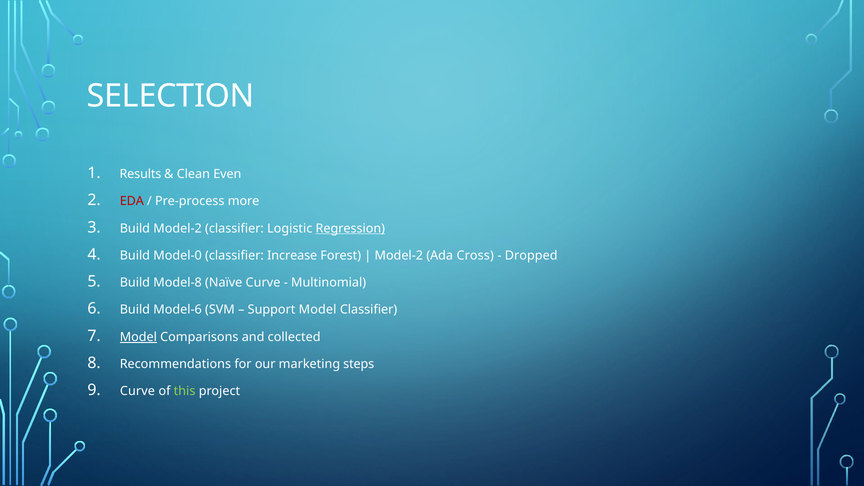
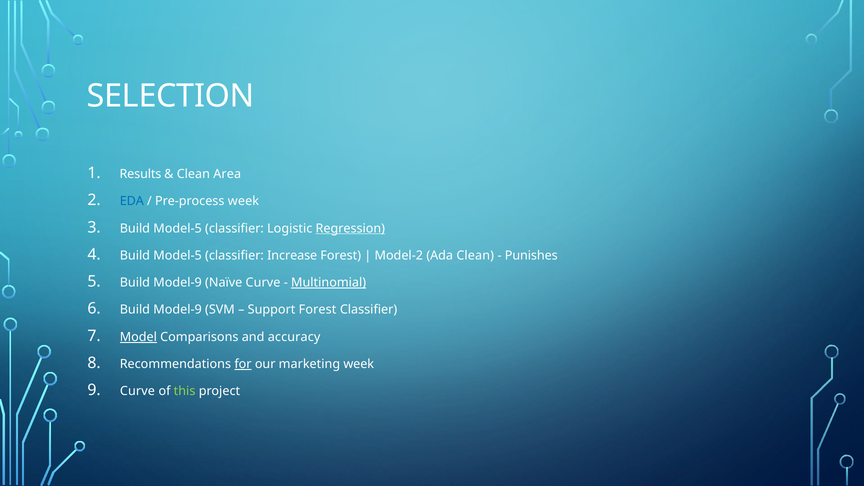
Even: Even -> Area
EDA colour: red -> blue
Pre-process more: more -> week
Model-2 at (178, 228): Model-2 -> Model-5
Model-0 at (178, 256): Model-0 -> Model-5
Ada Cross: Cross -> Clean
Dropped: Dropped -> Punishes
Model-8 at (178, 283): Model-8 -> Model-9
Multinomial underline: none -> present
Model-6 at (178, 310): Model-6 -> Model-9
Support Model: Model -> Forest
collected: collected -> accuracy
for underline: none -> present
marketing steps: steps -> week
